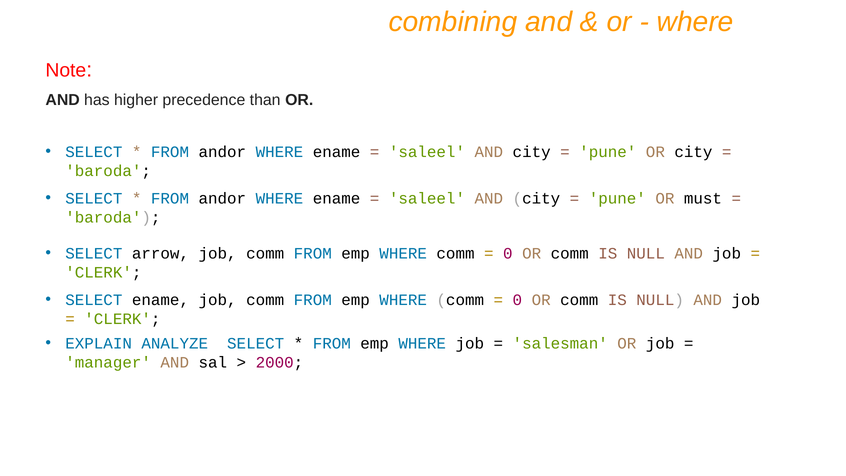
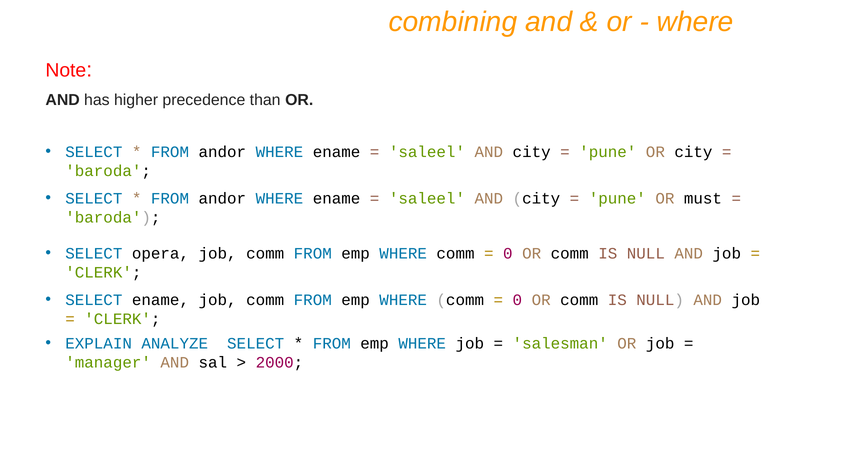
arrow: arrow -> opera
